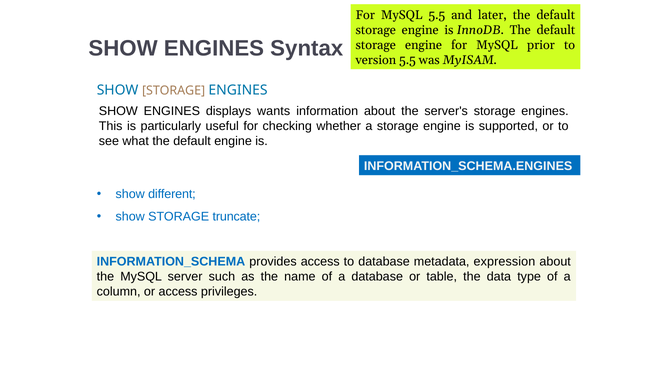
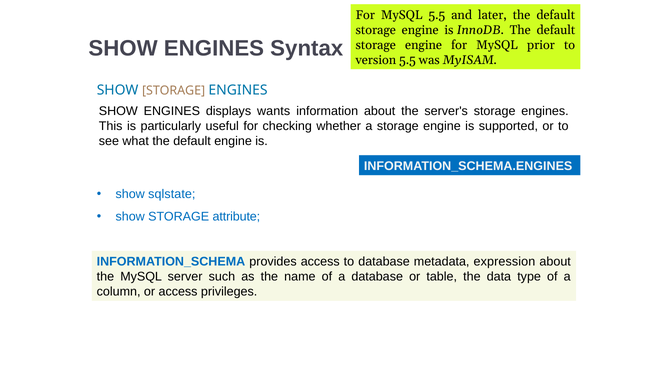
different: different -> sqlstate
truncate: truncate -> attribute
